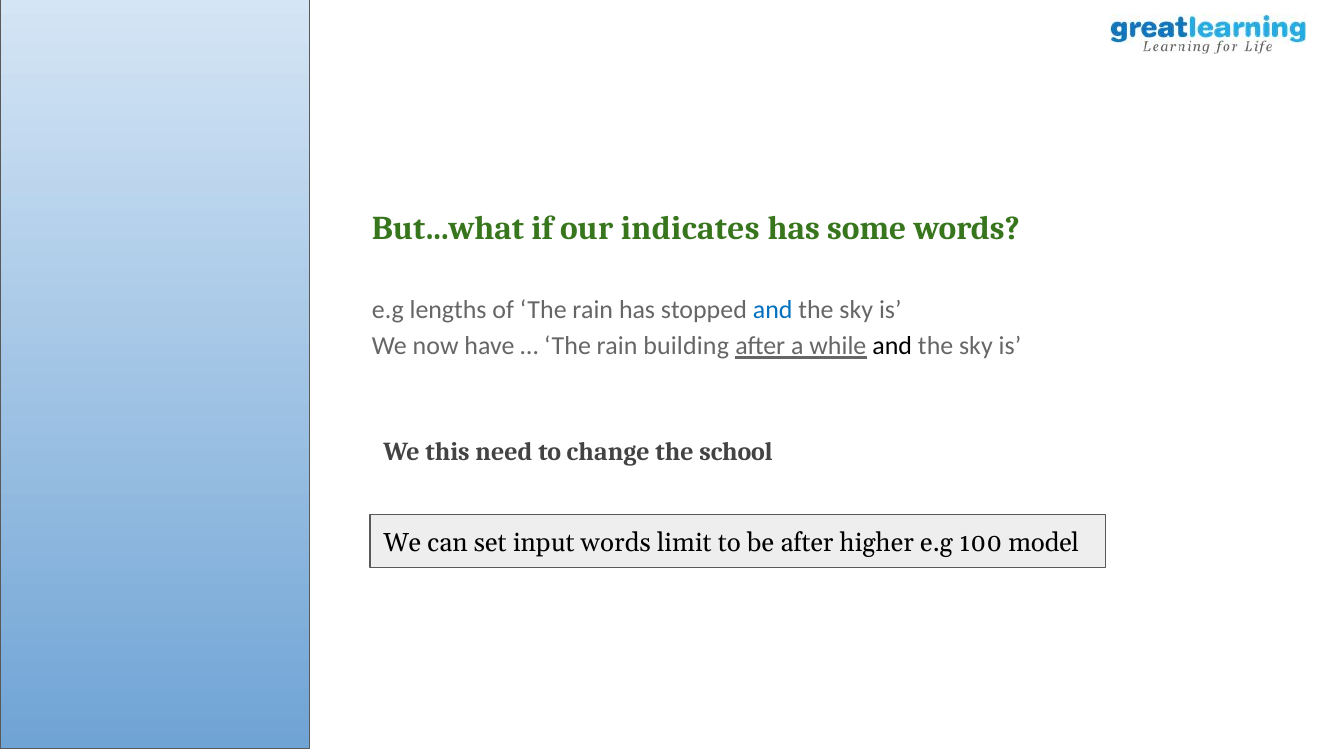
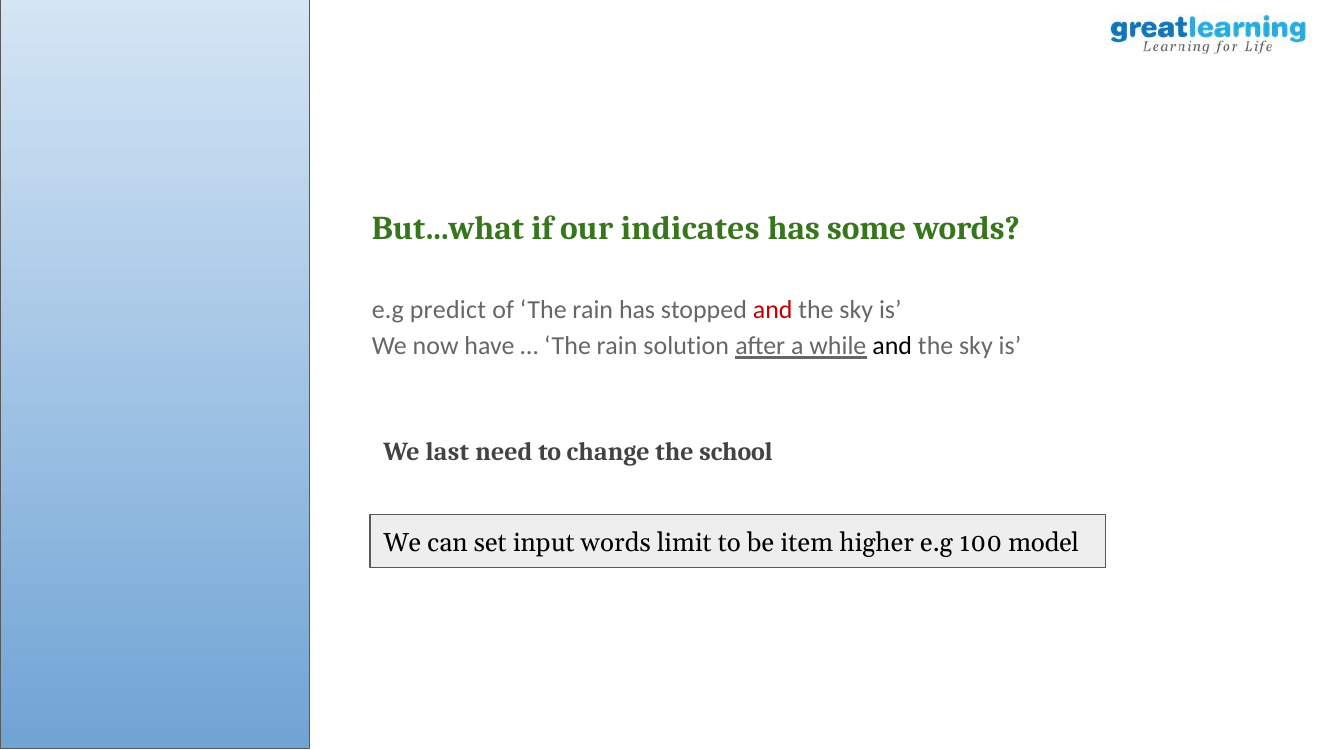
lengths: lengths -> predict
and at (773, 310) colour: blue -> red
building: building -> solution
this: this -> last
be after: after -> item
